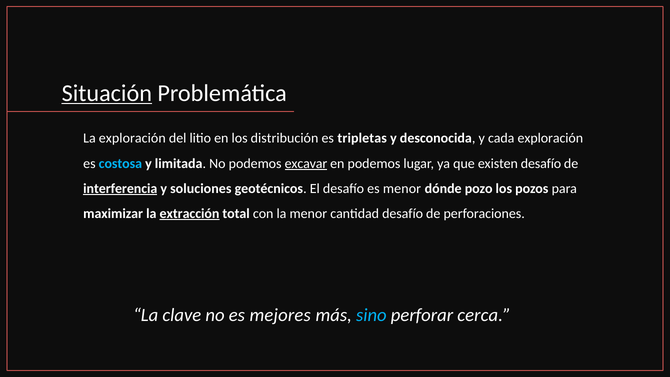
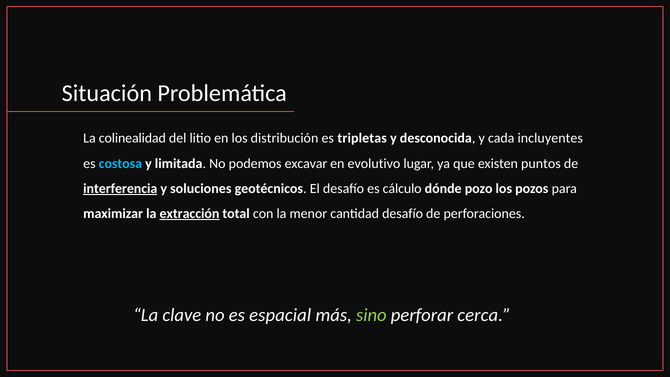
Situación underline: present -> none
La exploración: exploración -> colinealidad
cada exploración: exploración -> incluyentes
excavar underline: present -> none
en podemos: podemos -> evolutivo
existen desafío: desafío -> puntos
es menor: menor -> cálculo
mejores: mejores -> espacial
sino colour: light blue -> light green
